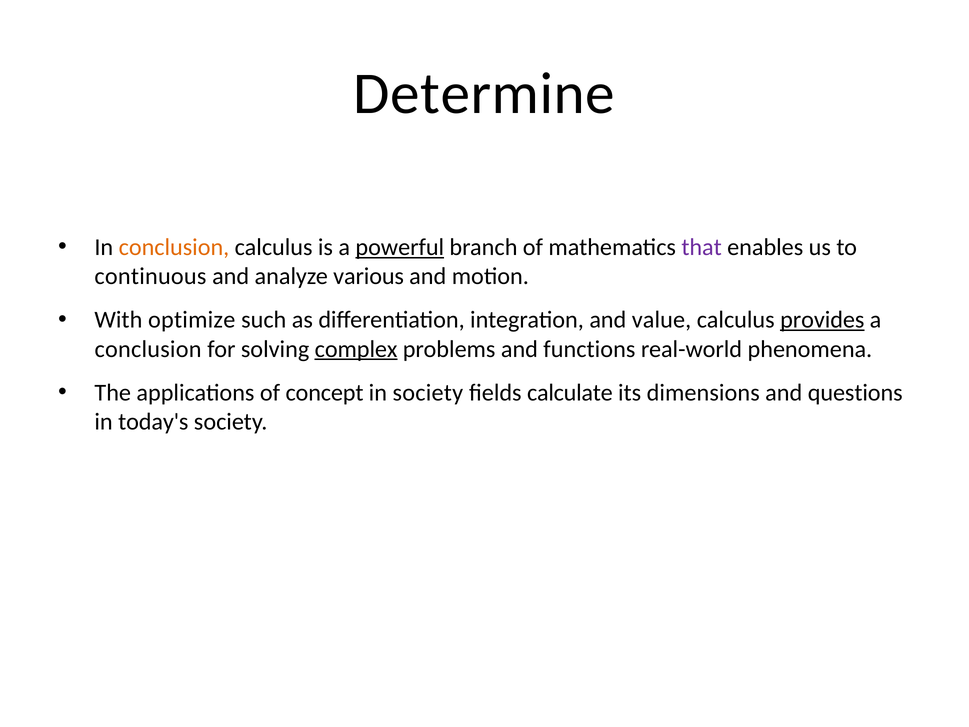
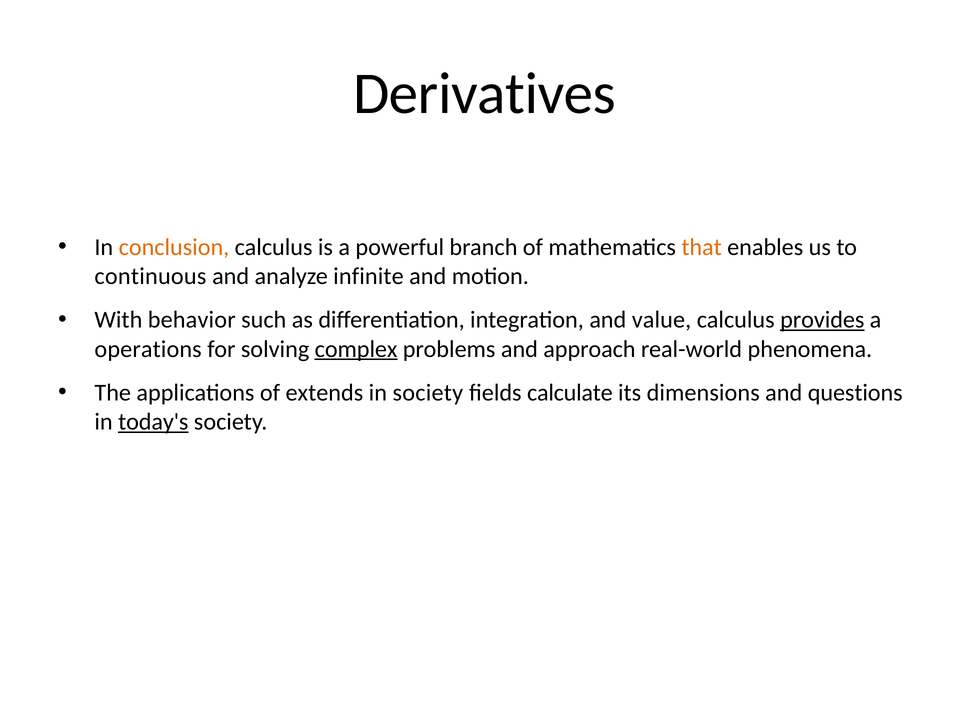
Determine: Determine -> Derivatives
powerful underline: present -> none
that colour: purple -> orange
various: various -> infinite
optimize: optimize -> behavior
conclusion at (148, 349): conclusion -> operations
functions: functions -> approach
concept: concept -> extends
today's underline: none -> present
